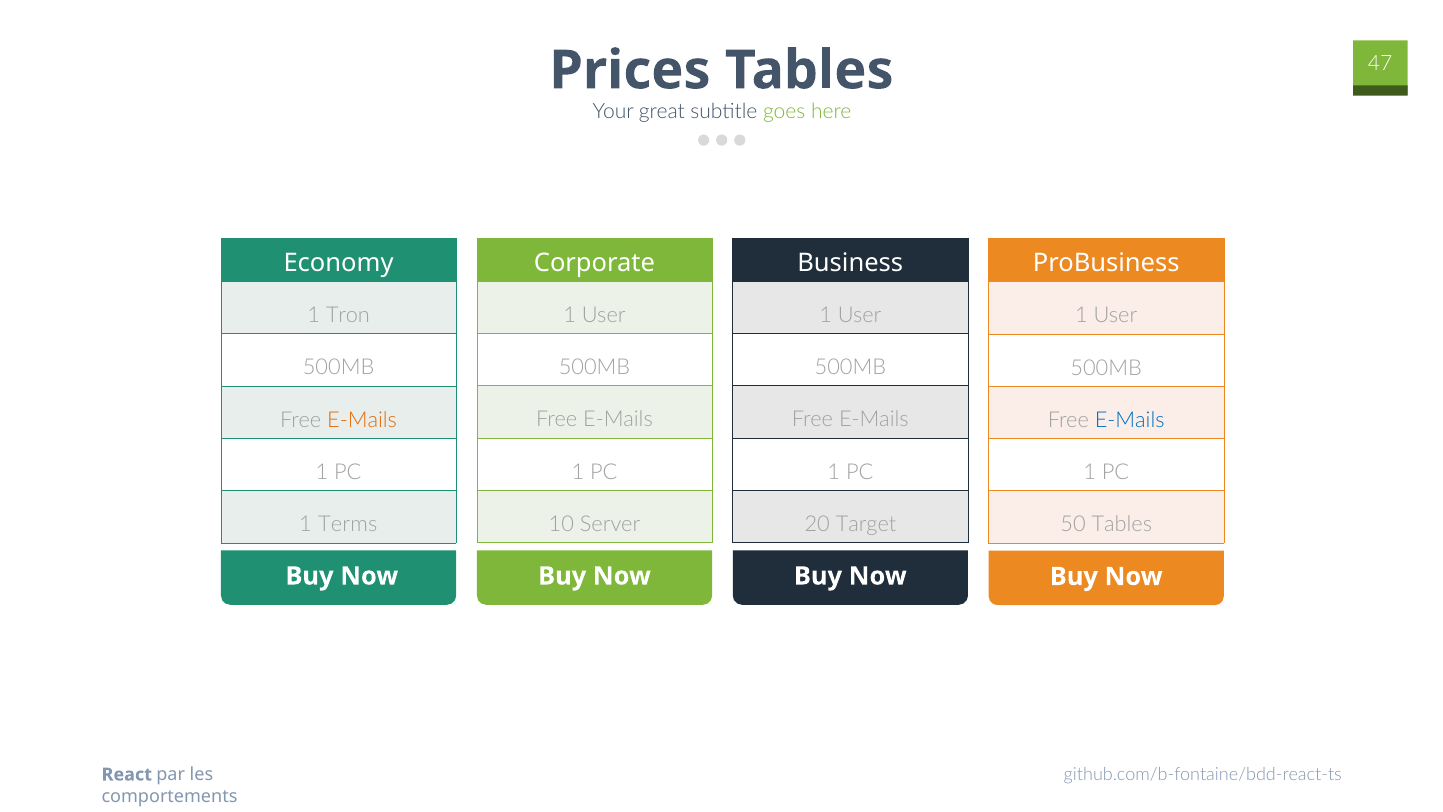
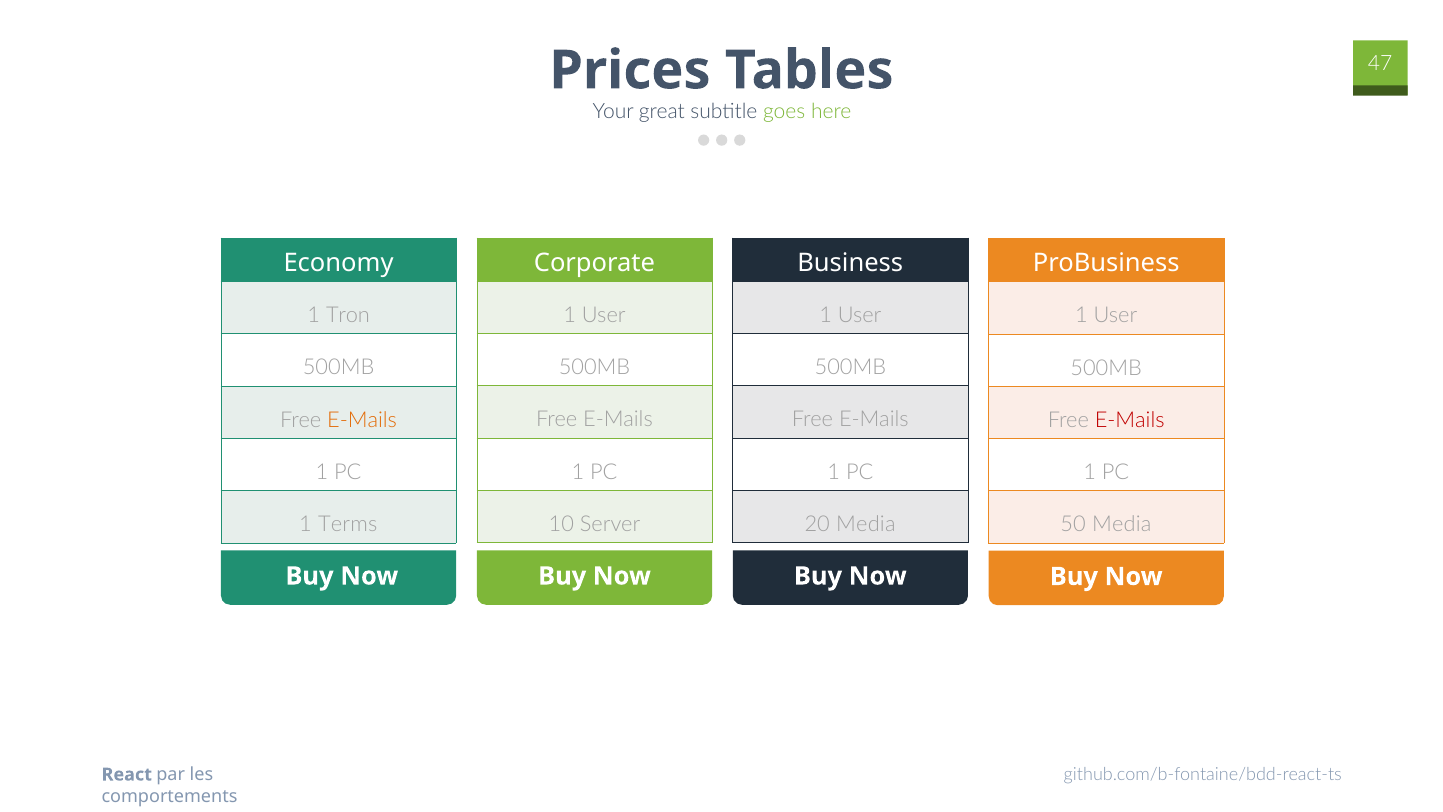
E-Mails at (1130, 420) colour: blue -> red
20 Target: Target -> Media
50 Tables: Tables -> Media
